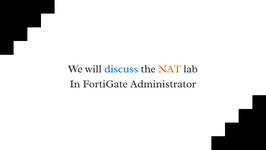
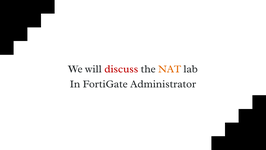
discuss colour: blue -> red
